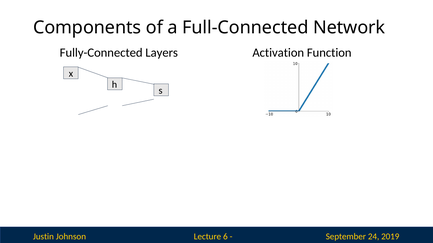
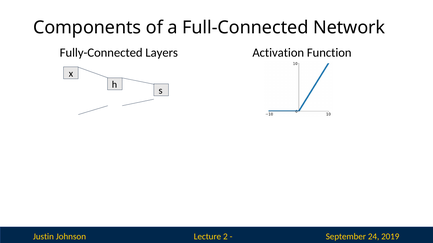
6: 6 -> 2
